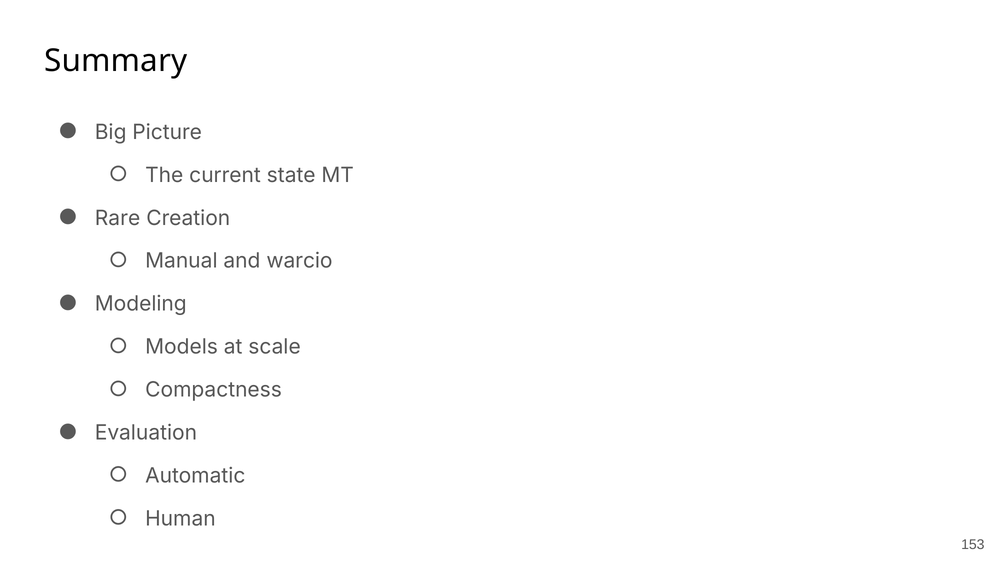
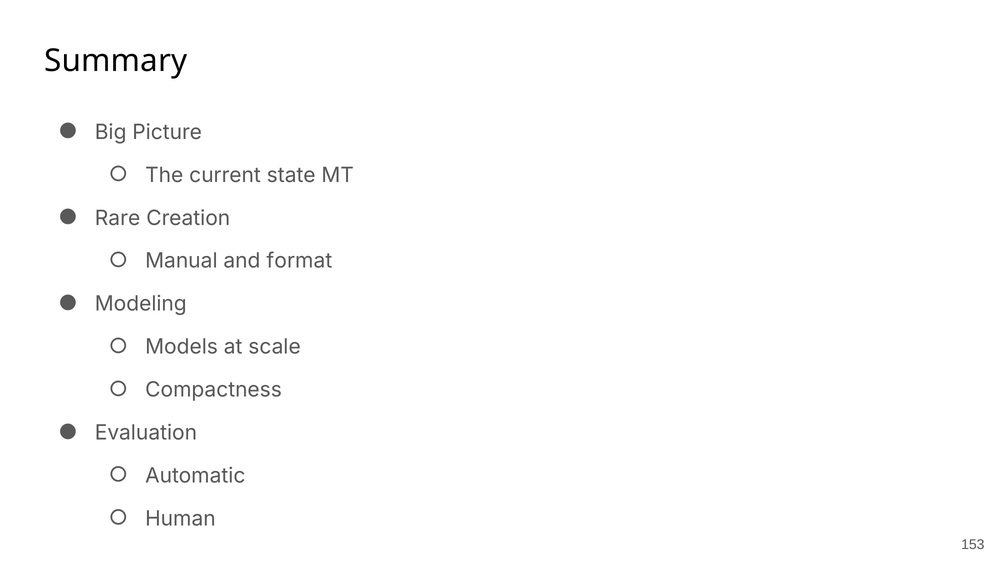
warcio: warcio -> format
